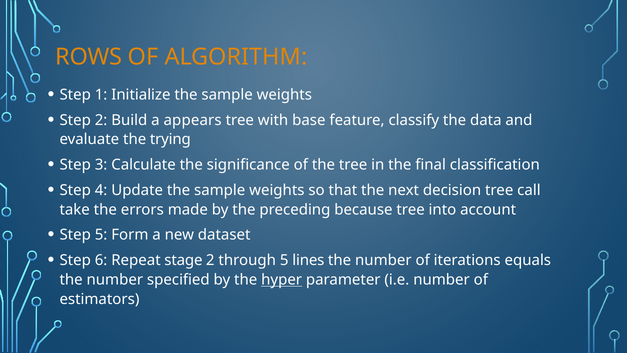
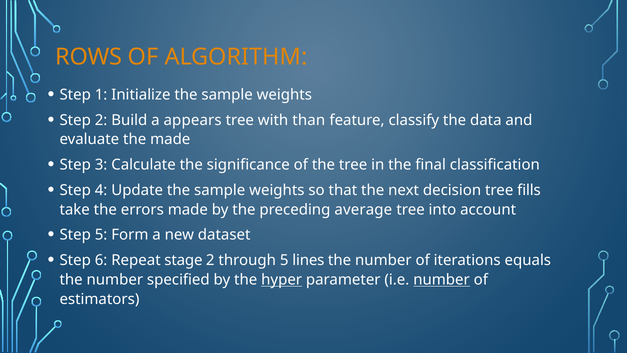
base: base -> than
the trying: trying -> made
call: call -> fills
because: because -> average
number at (442, 280) underline: none -> present
